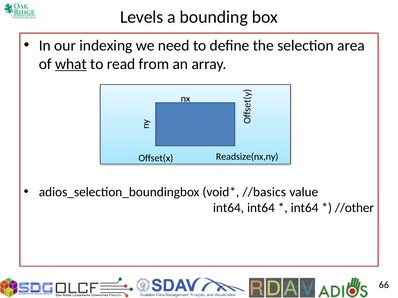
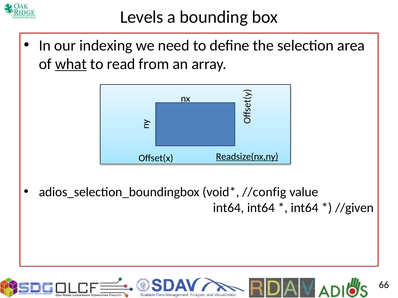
Readsize(nx,ny underline: none -> present
//basics: //basics -> //config
//other: //other -> //given
